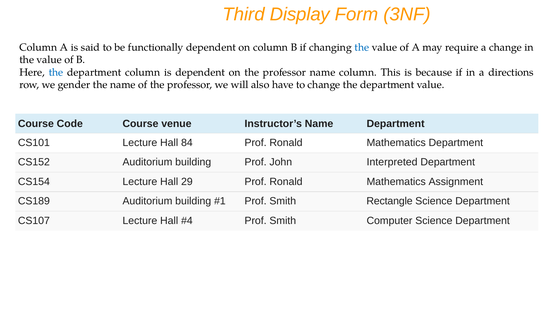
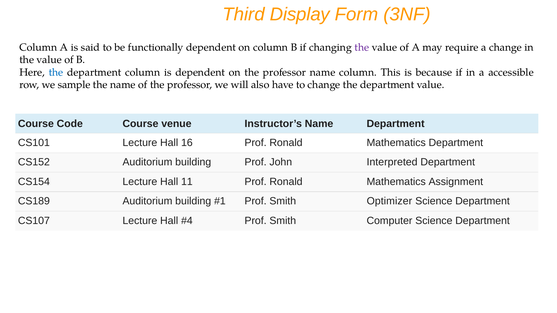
the at (362, 47) colour: blue -> purple
directions: directions -> accessible
gender: gender -> sample
84: 84 -> 16
29: 29 -> 11
Rectangle: Rectangle -> Optimizer
